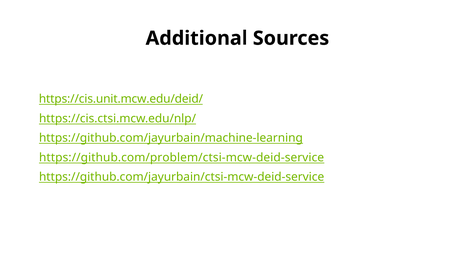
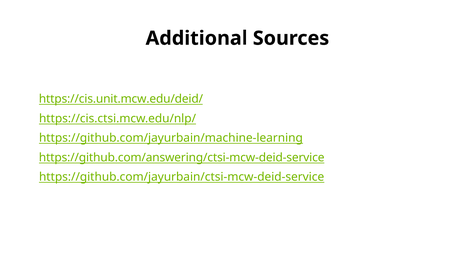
https://github.com/problem/ctsi-mcw-deid-service: https://github.com/problem/ctsi-mcw-deid-service -> https://github.com/answering/ctsi-mcw-deid-service
